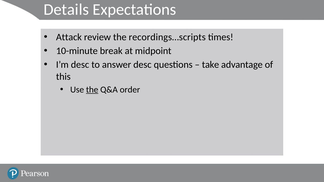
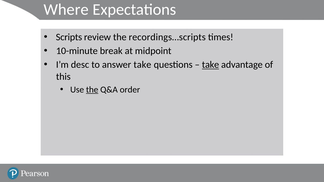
Details: Details -> Where
Attack: Attack -> Scripts
answer desc: desc -> take
take at (211, 65) underline: none -> present
